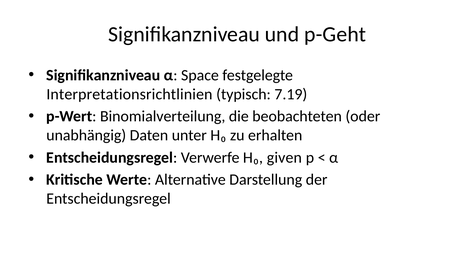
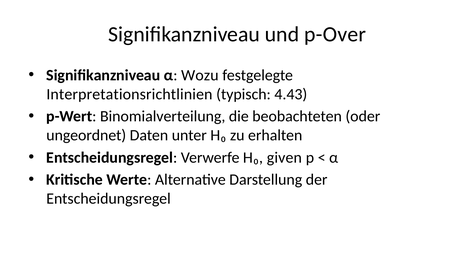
p-Geht: p-Geht -> p-Over
Space: Space -> Wozu
7.19: 7.19 -> 4.43
unabhängig: unabhängig -> ungeordnet
